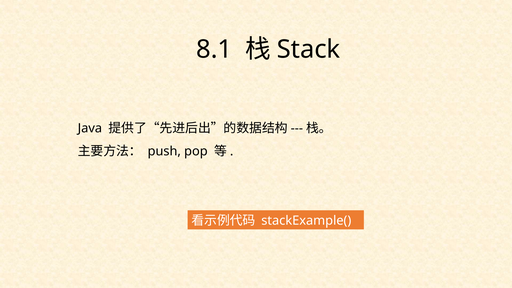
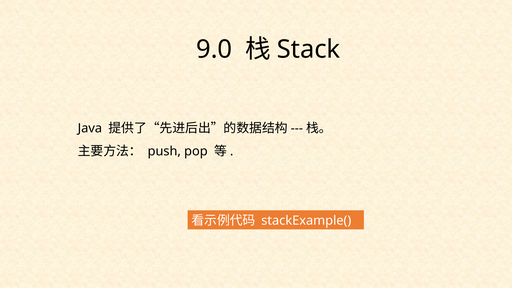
8.1: 8.1 -> 9.0
